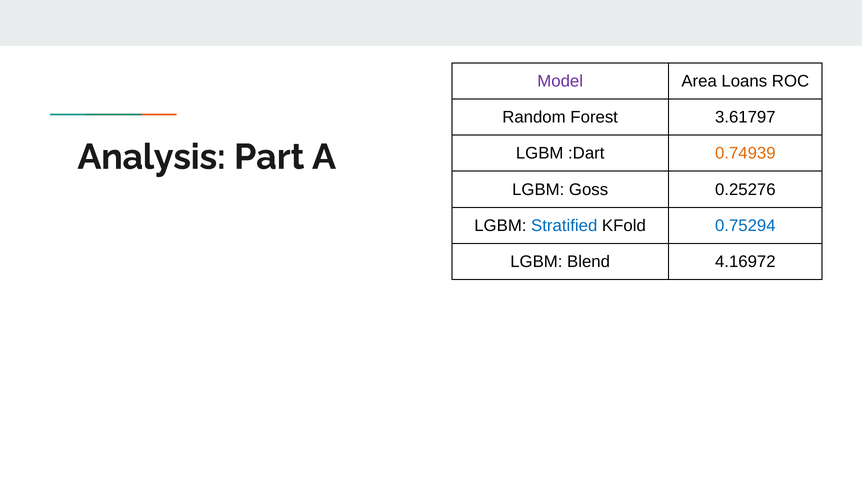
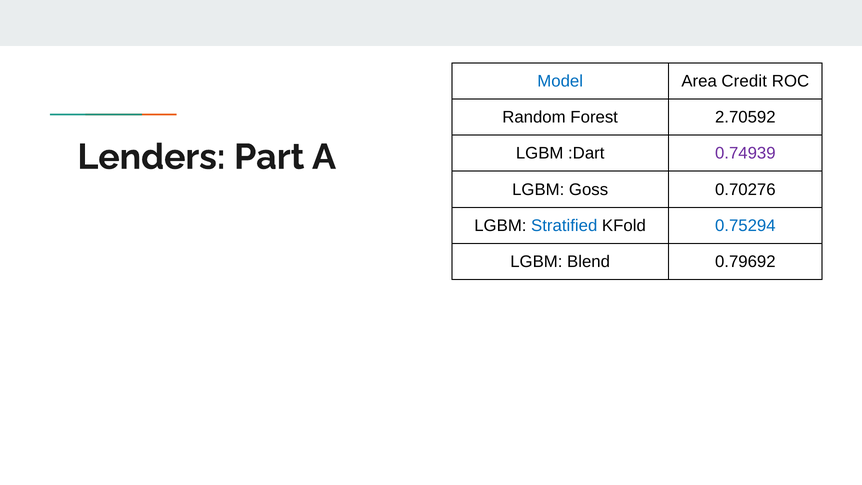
Model colour: purple -> blue
Loans: Loans -> Credit
3.61797: 3.61797 -> 2.70592
Analysis: Analysis -> Lenders
0.74939 colour: orange -> purple
0.25276: 0.25276 -> 0.70276
4.16972: 4.16972 -> 0.79692
